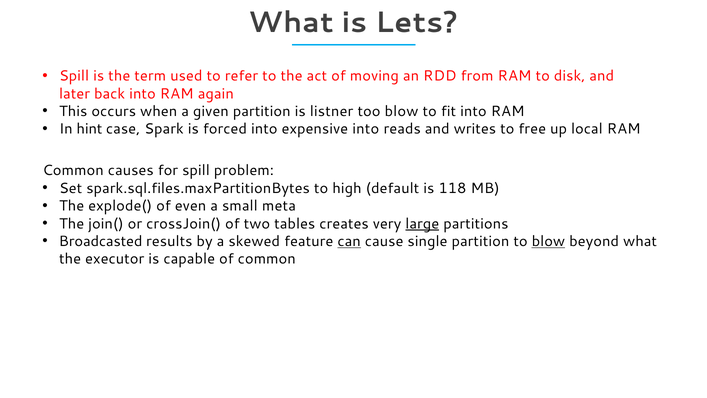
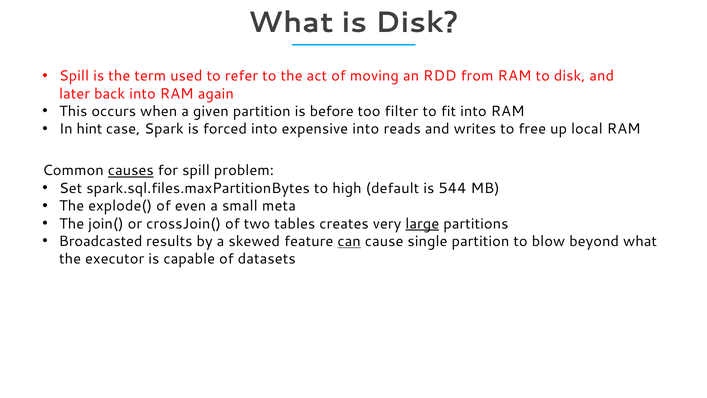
is Lets: Lets -> Disk
listner: listner -> before
too blow: blow -> filter
causes underline: none -> present
118: 118 -> 544
blow at (548, 241) underline: present -> none
of common: common -> datasets
